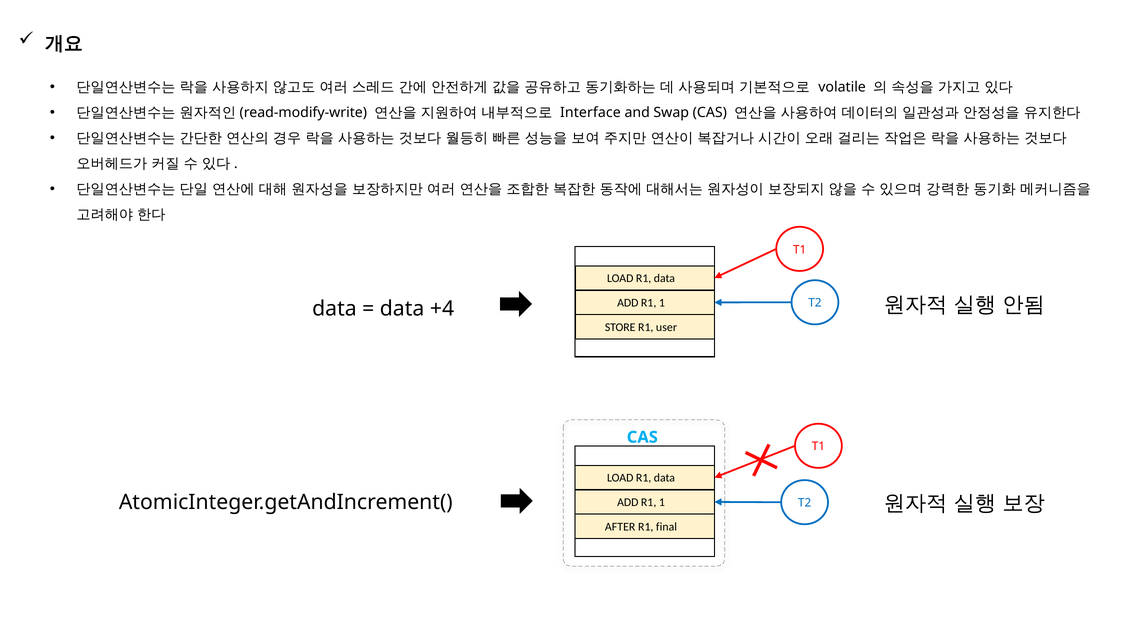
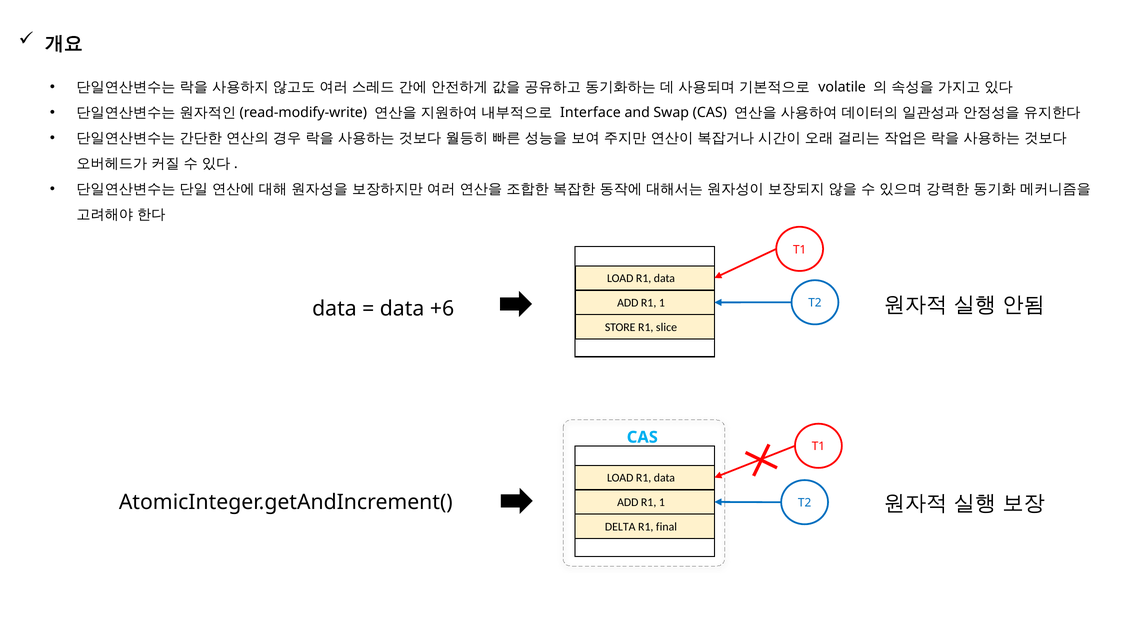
+4: +4 -> +6
user: user -> slice
AFTER: AFTER -> DELTA
